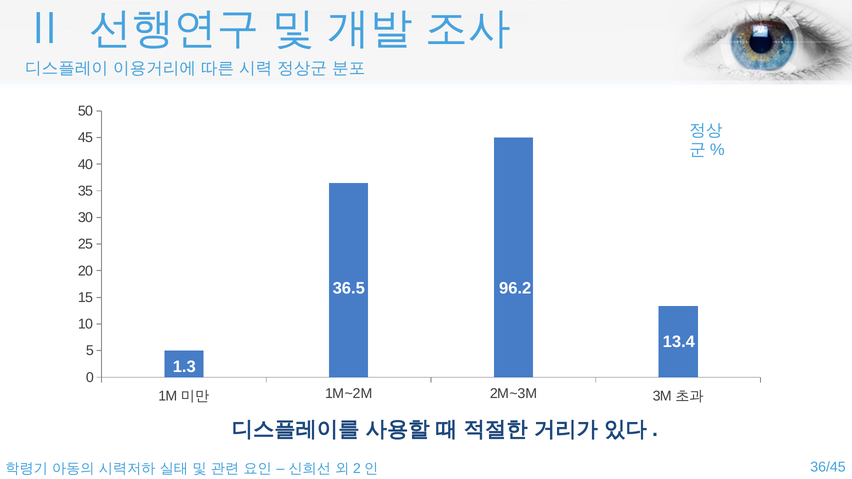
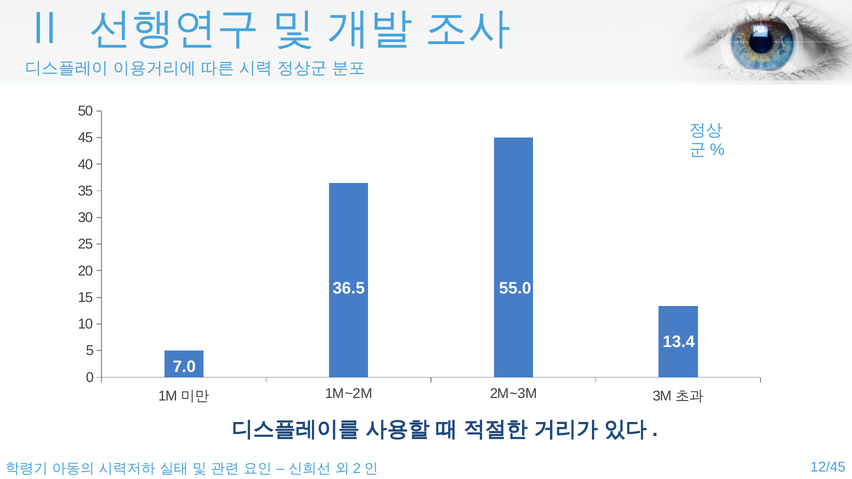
96.2: 96.2 -> 55.0
1.3: 1.3 -> 7.0
36/45: 36/45 -> 12/45
